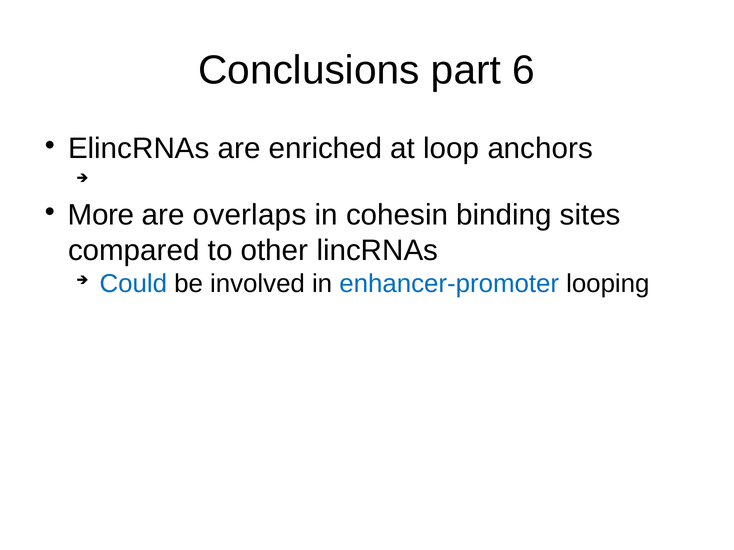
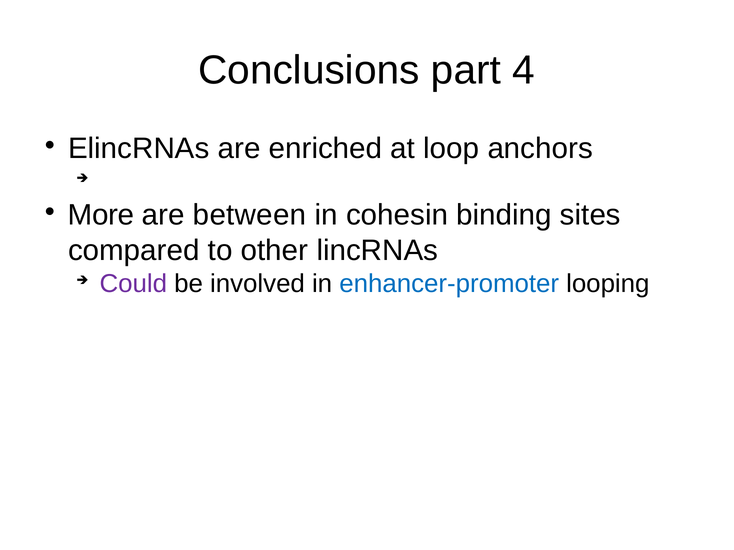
6: 6 -> 4
overlaps: overlaps -> between
Could colour: blue -> purple
